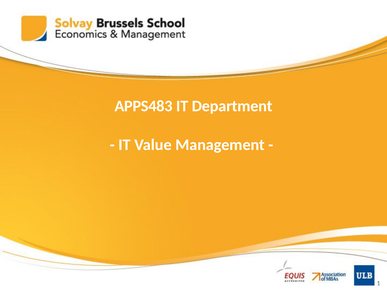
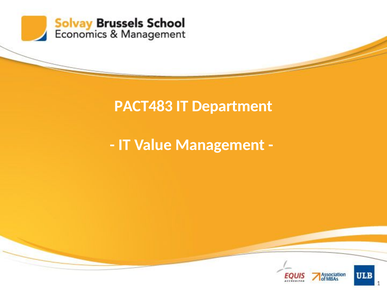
APPS483: APPS483 -> PACT483
